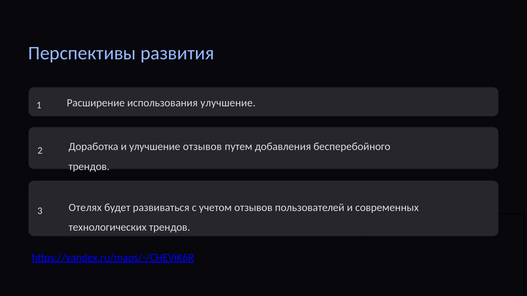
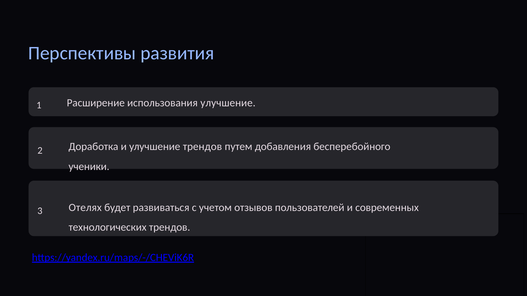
улучшение отзывов: отзывов -> трендов
трендов at (89, 167): трендов -> ученики
